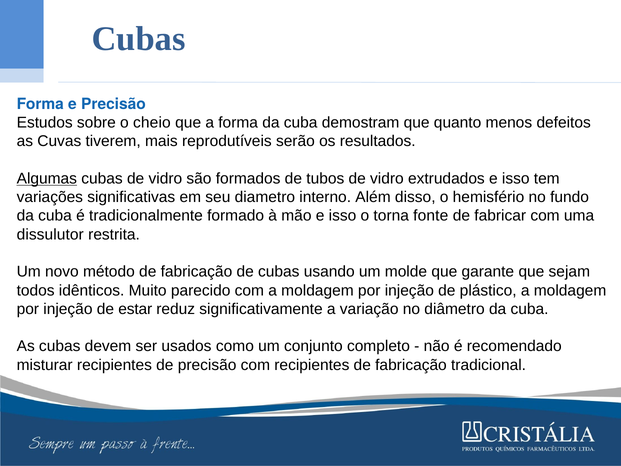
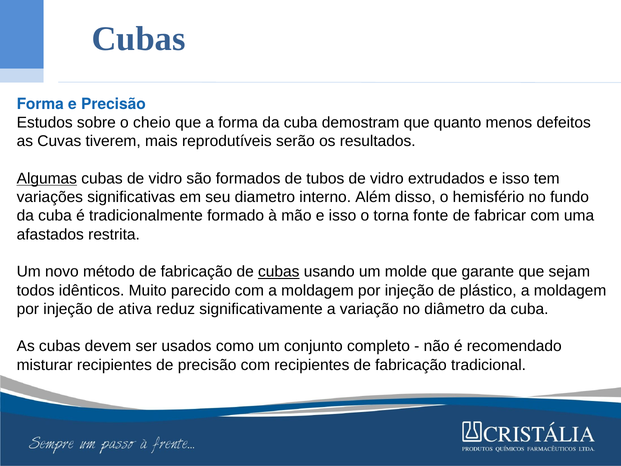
dissulutor: dissulutor -> afastados
cubas at (279, 272) underline: none -> present
estar: estar -> ativa
